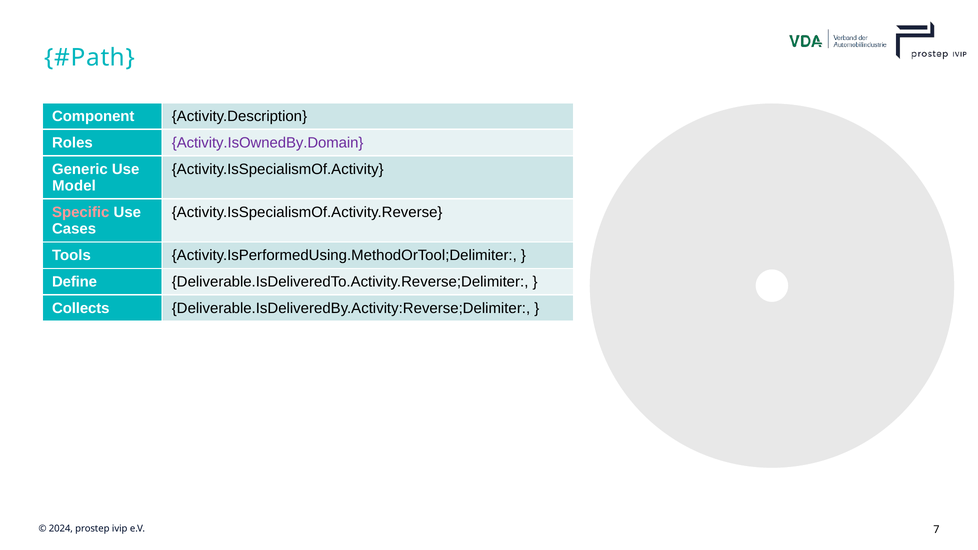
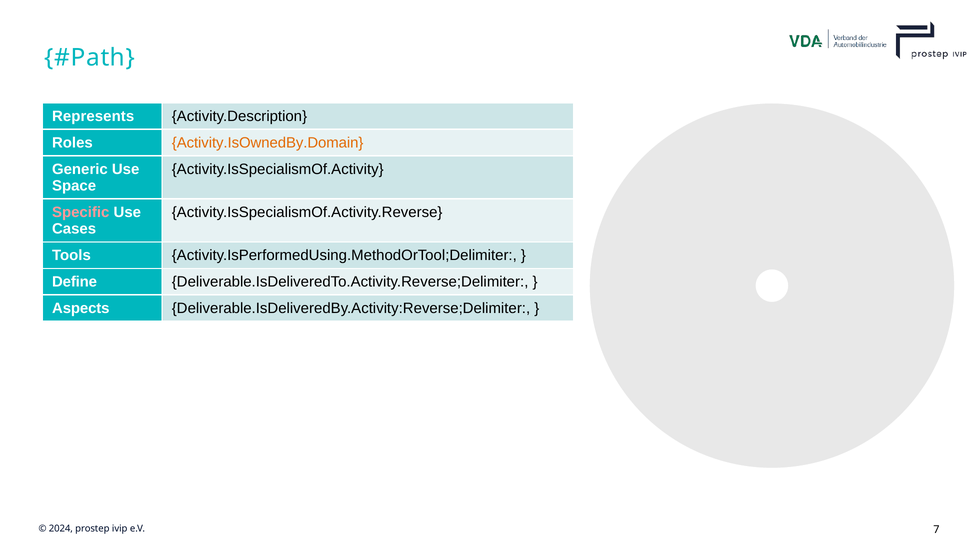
Component: Component -> Represents
Activity.IsOwnedBy.Domain colour: purple -> orange
Model: Model -> Space
Collects: Collects -> Aspects
